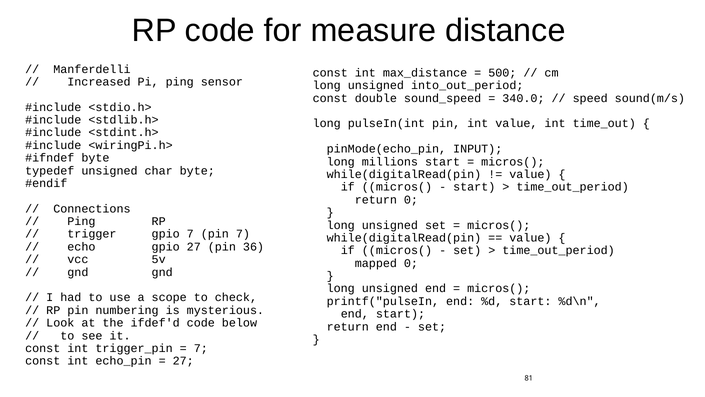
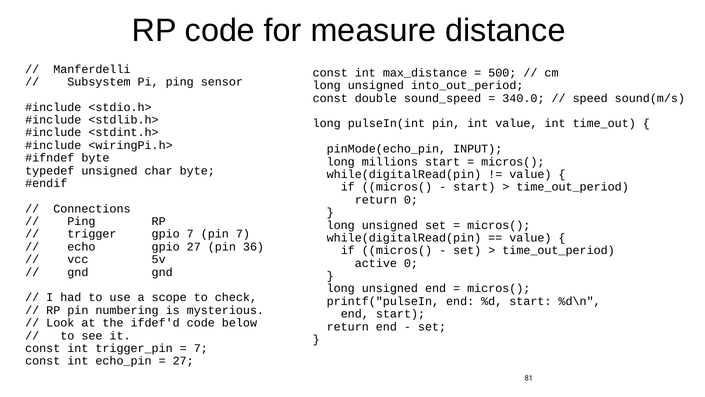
Increased: Increased -> Subsystem
mapped: mapped -> active
